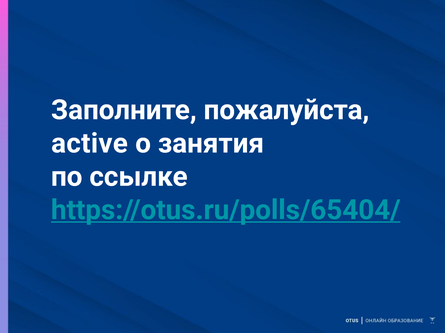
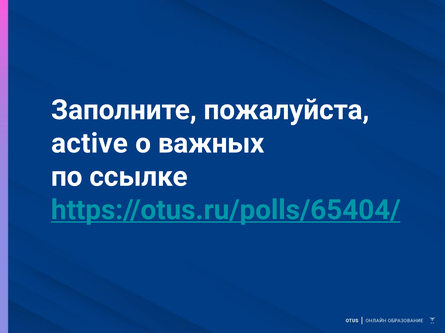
занятия: занятия -> важных
